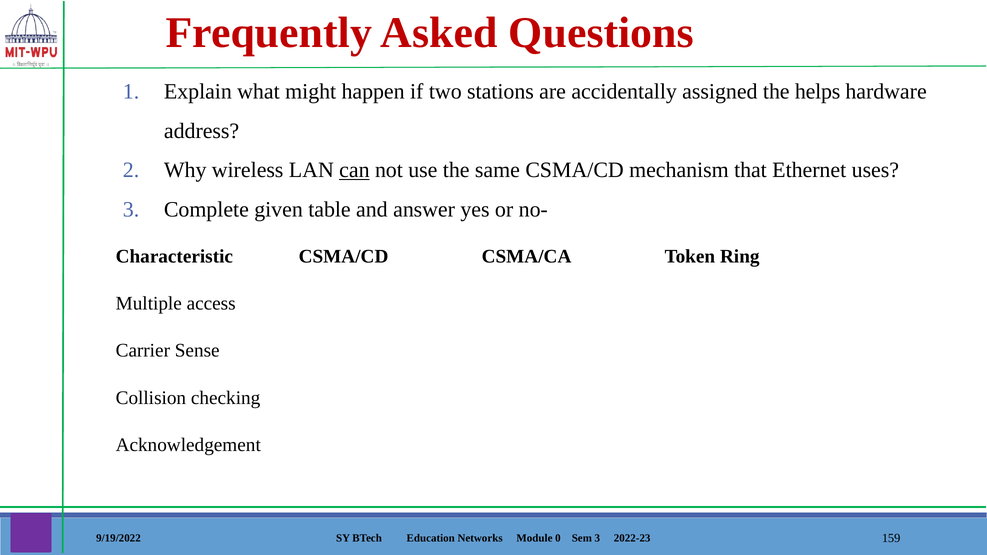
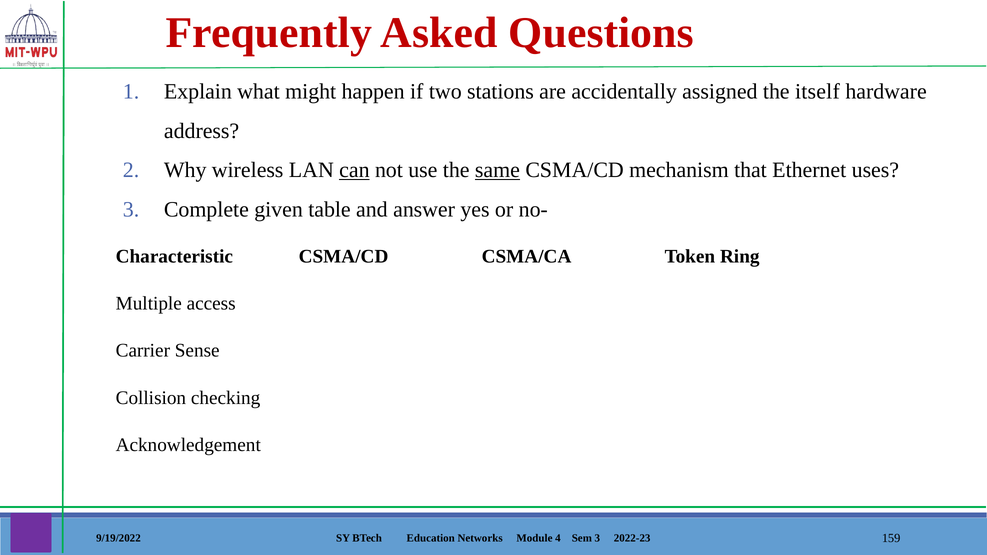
helps: helps -> itself
same underline: none -> present
0: 0 -> 4
